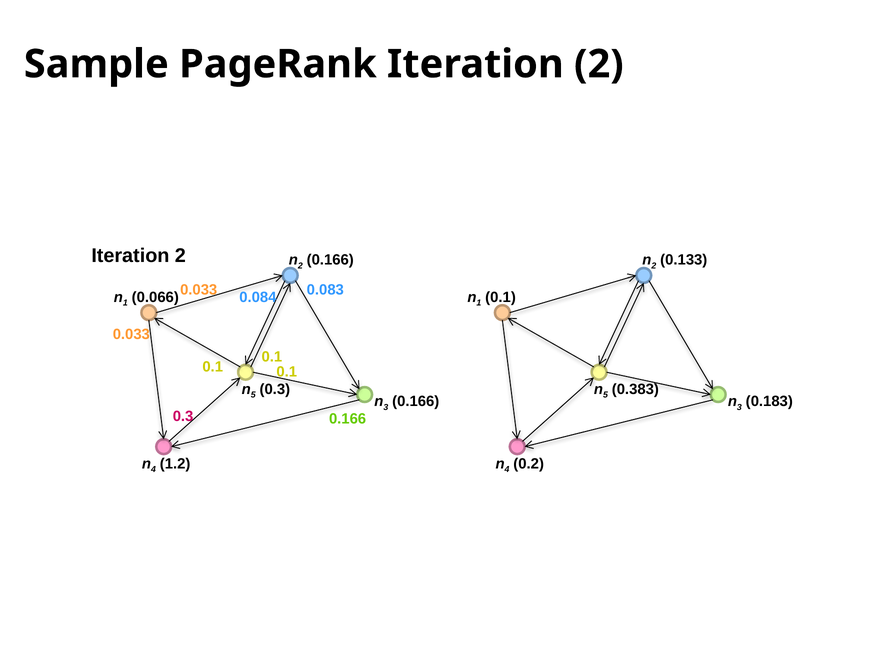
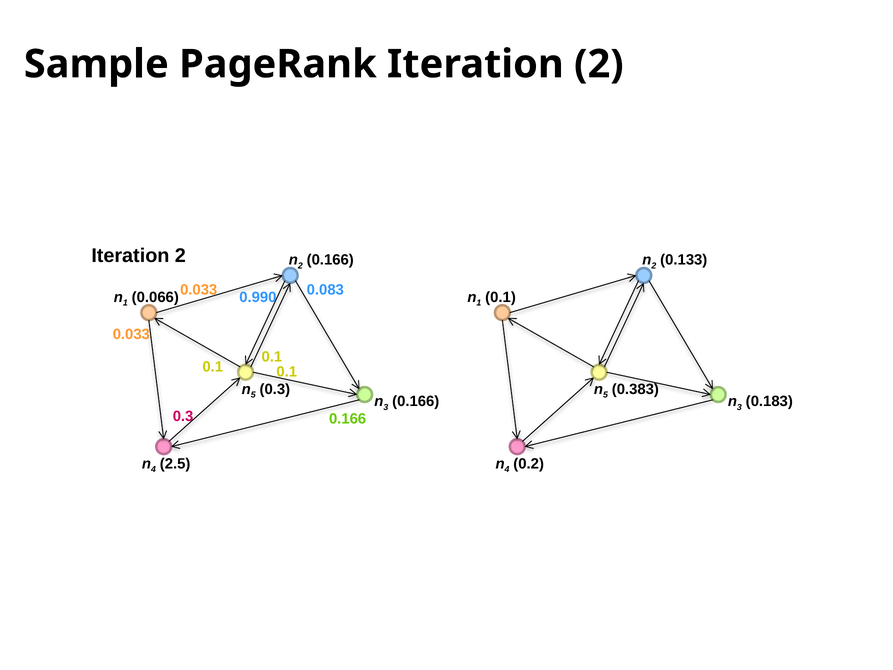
0.084: 0.084 -> 0.990
1.2: 1.2 -> 2.5
